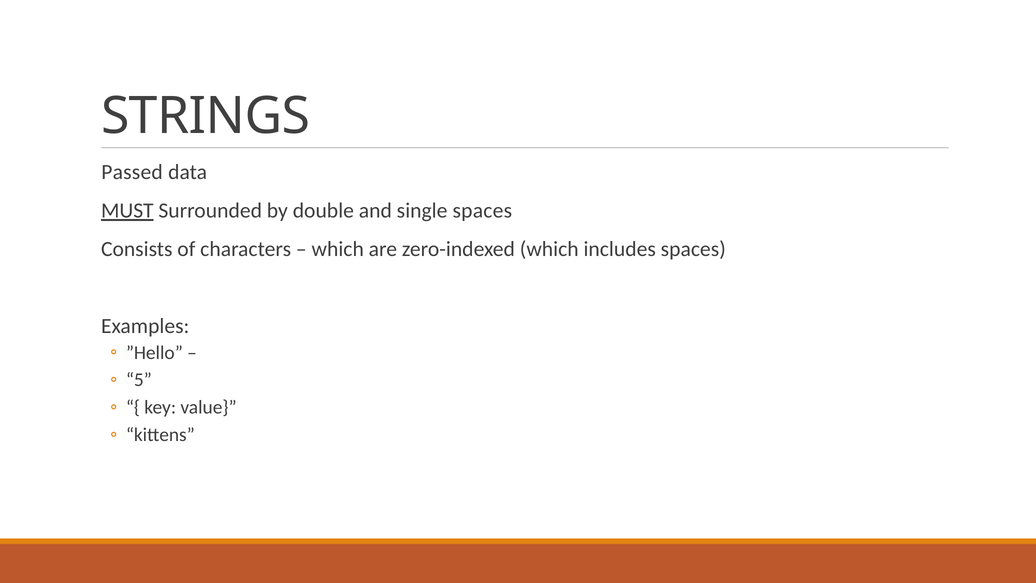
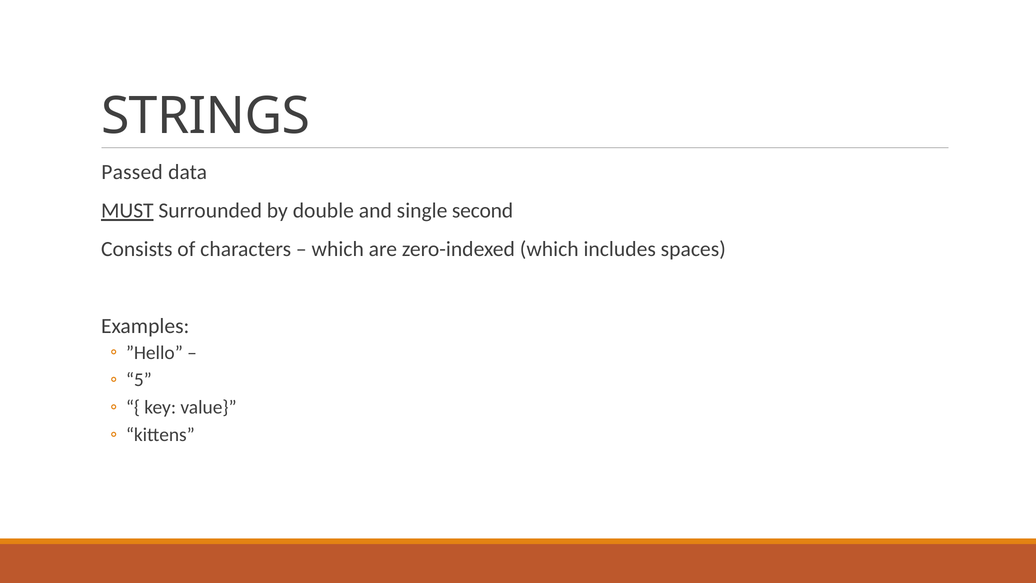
single spaces: spaces -> second
